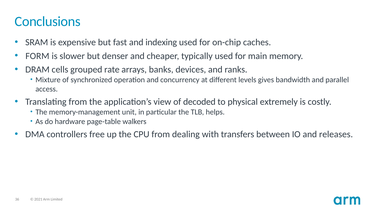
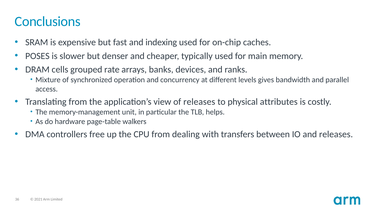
FORM: FORM -> POSES
of decoded: decoded -> releases
extremely: extremely -> attributes
